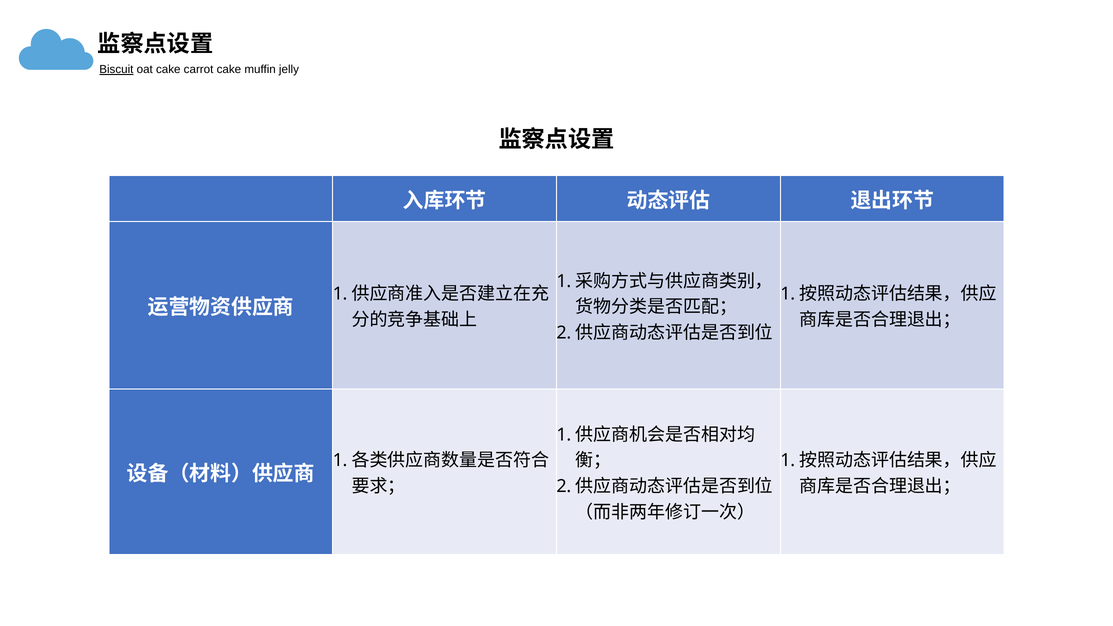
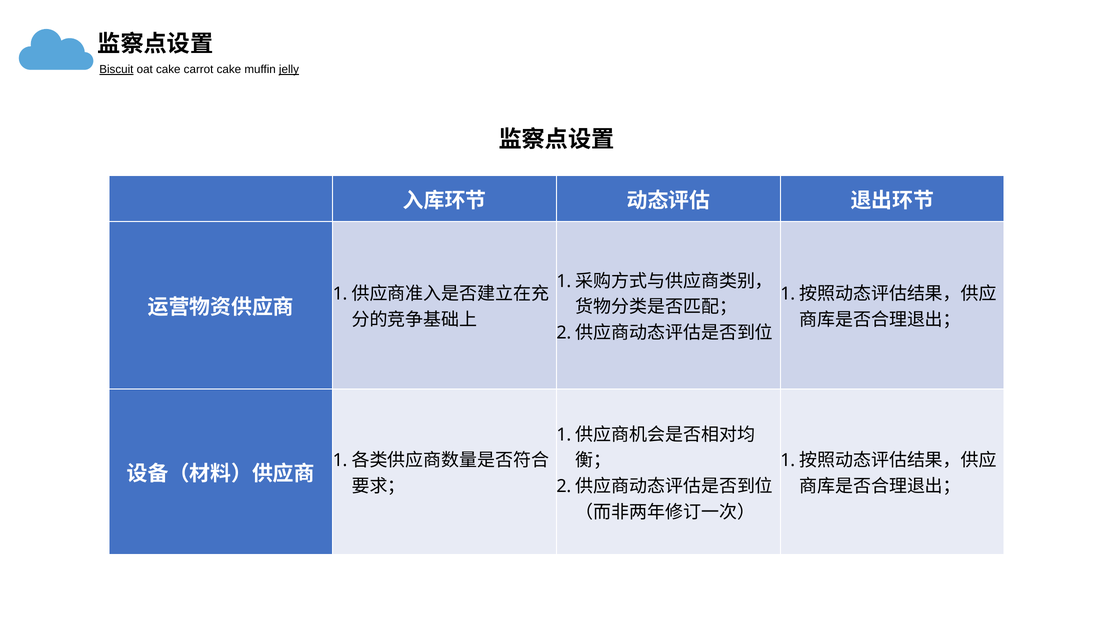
jelly underline: none -> present
